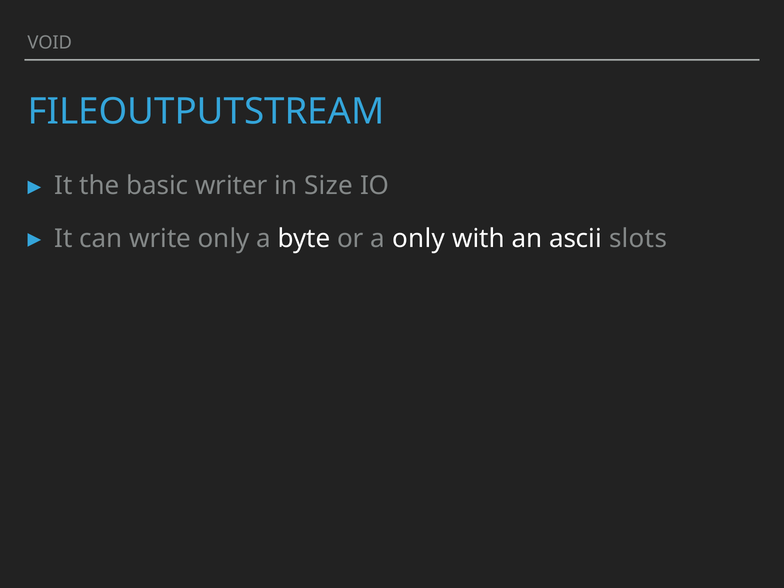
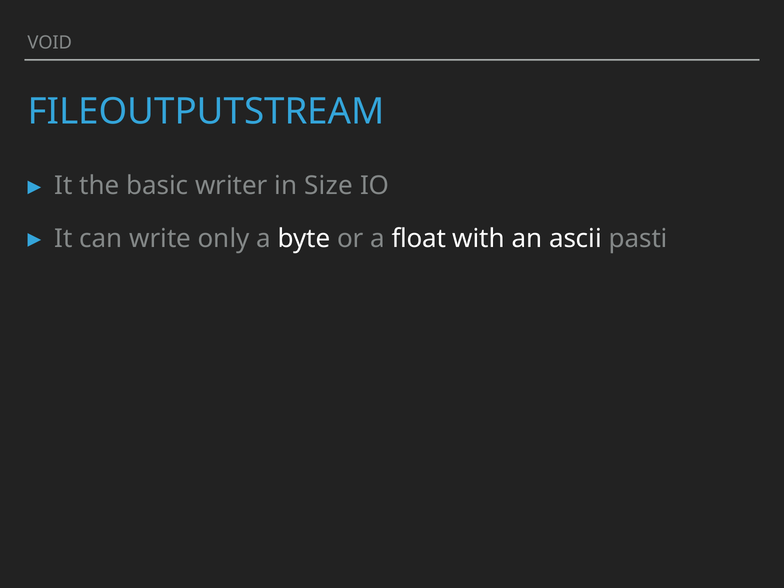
a only: only -> float
slots: slots -> pasti
